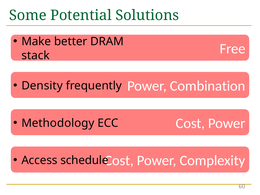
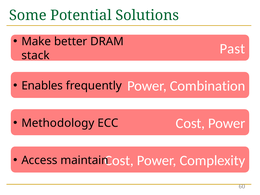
Free: Free -> Past
Density: Density -> Enables
schedule: schedule -> maintain
